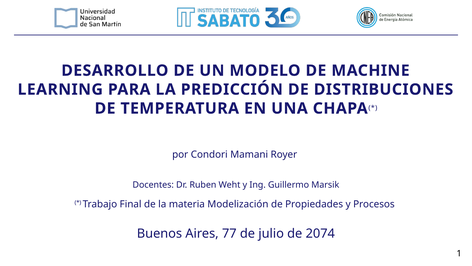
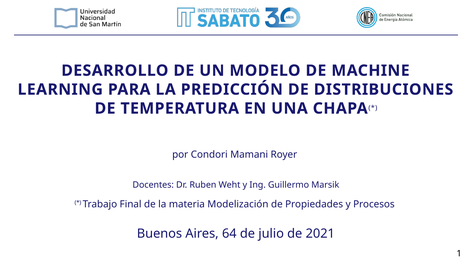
77: 77 -> 64
2074: 2074 -> 2021
